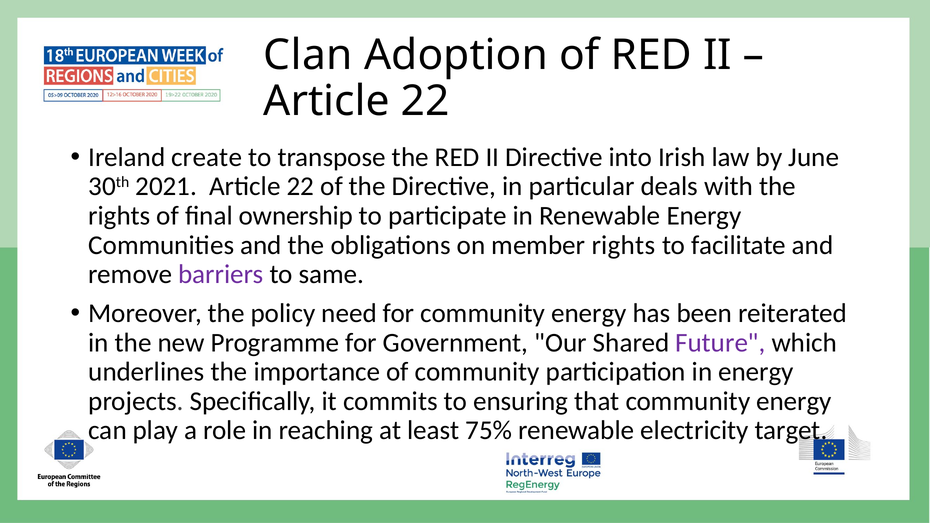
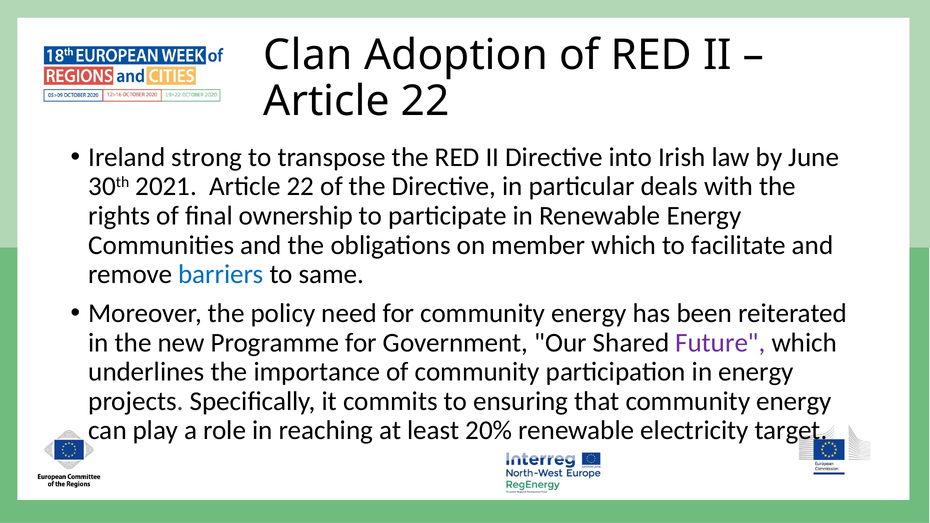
create: create -> strong
member rights: rights -> which
barriers colour: purple -> blue
75%: 75% -> 20%
